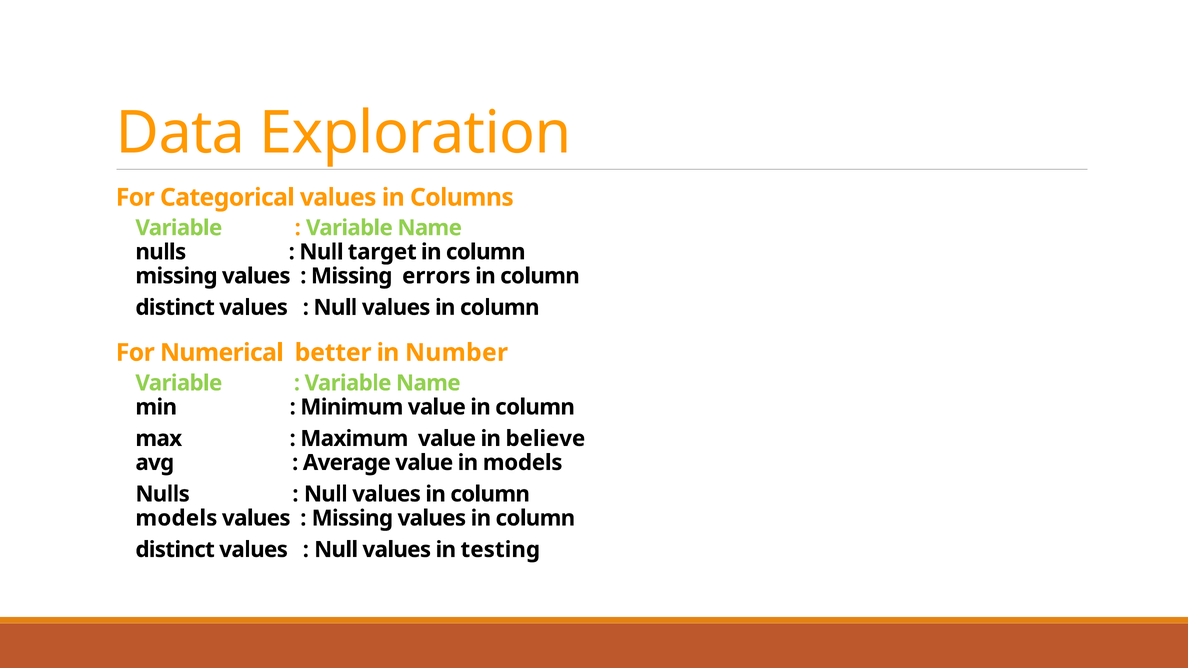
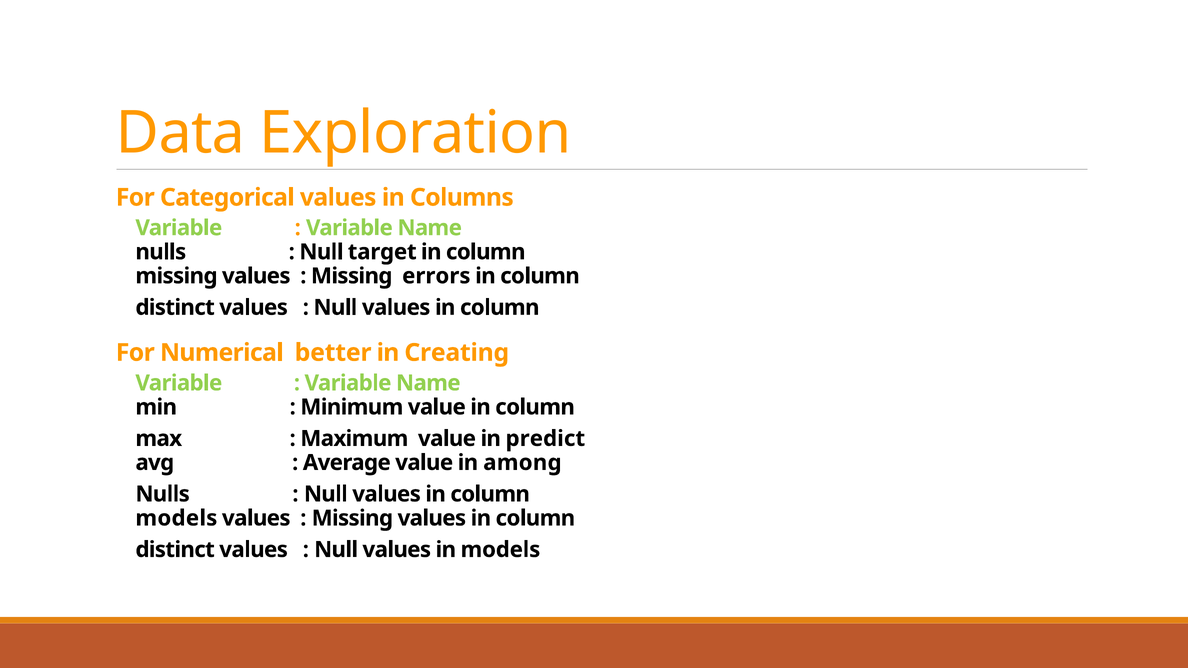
Number: Number -> Creating
believe: believe -> predict
in models: models -> among
in testing: testing -> models
